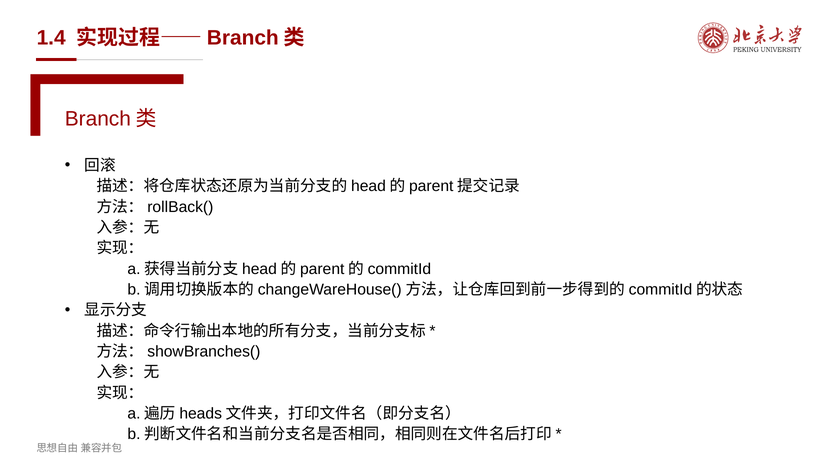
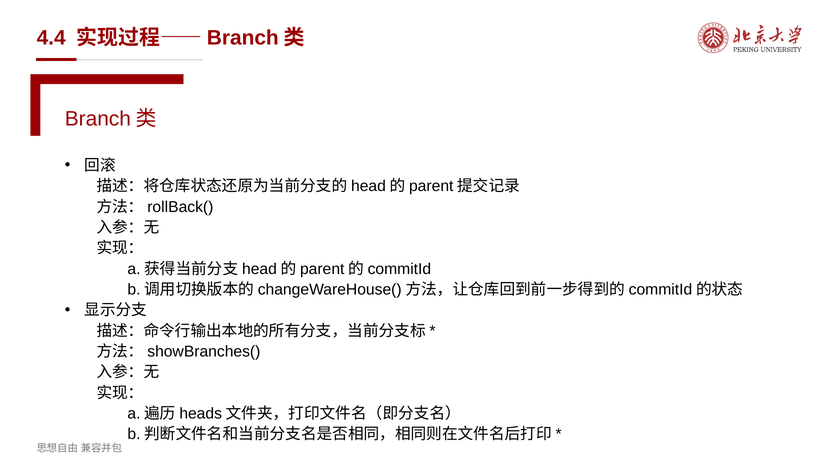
1.4: 1.4 -> 4.4
